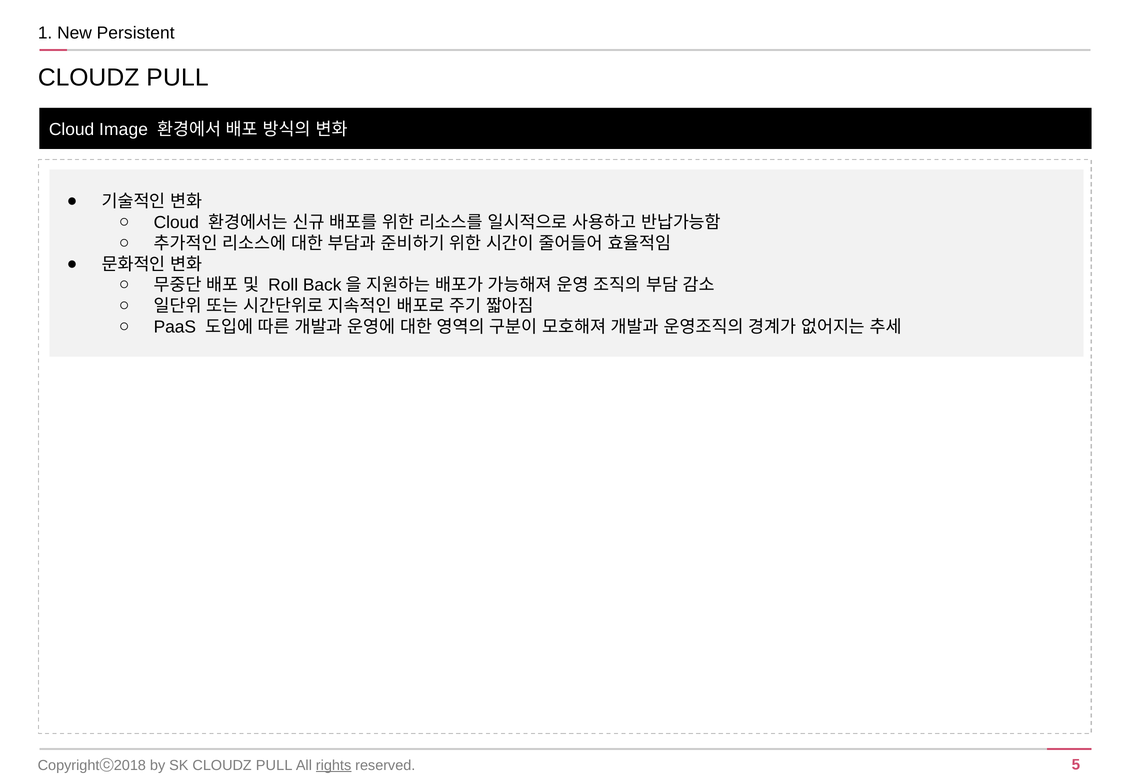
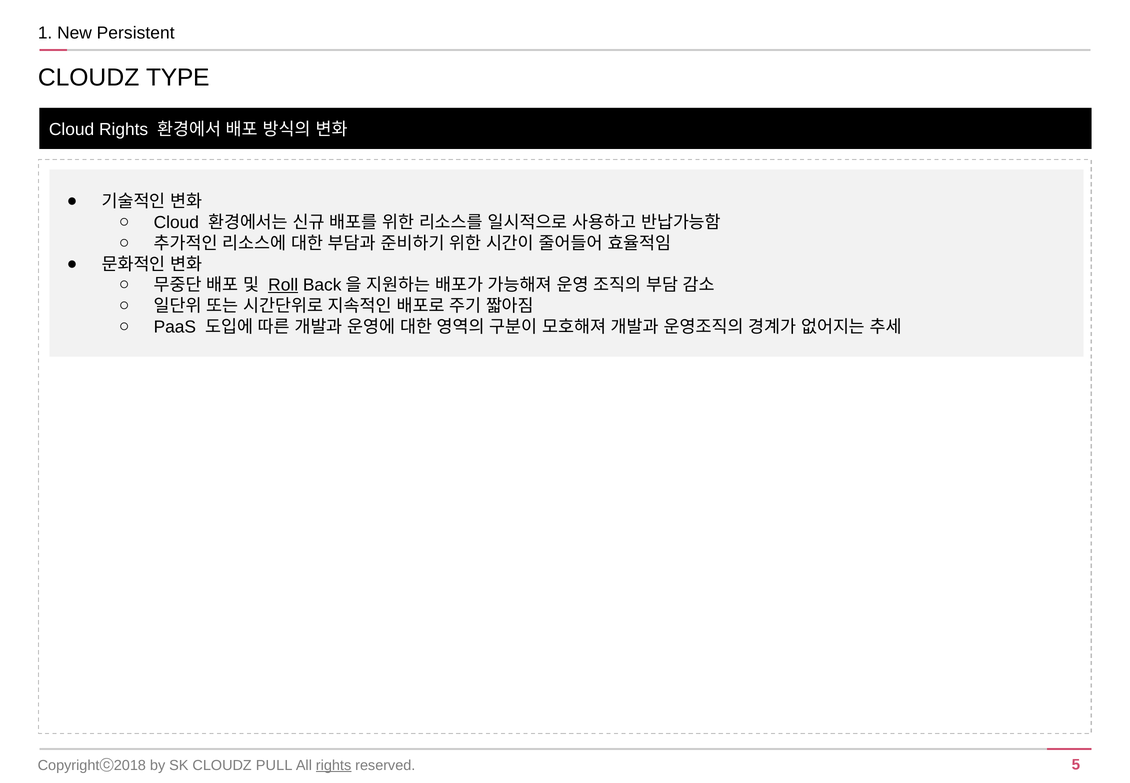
PULL at (178, 77): PULL -> TYPE
Cloud Image: Image -> Rights
Roll underline: none -> present
